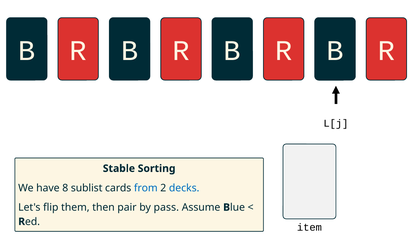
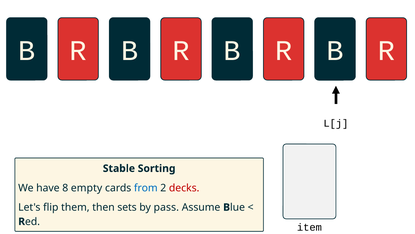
sublist: sublist -> empty
decks colour: blue -> red
pair: pair -> sets
